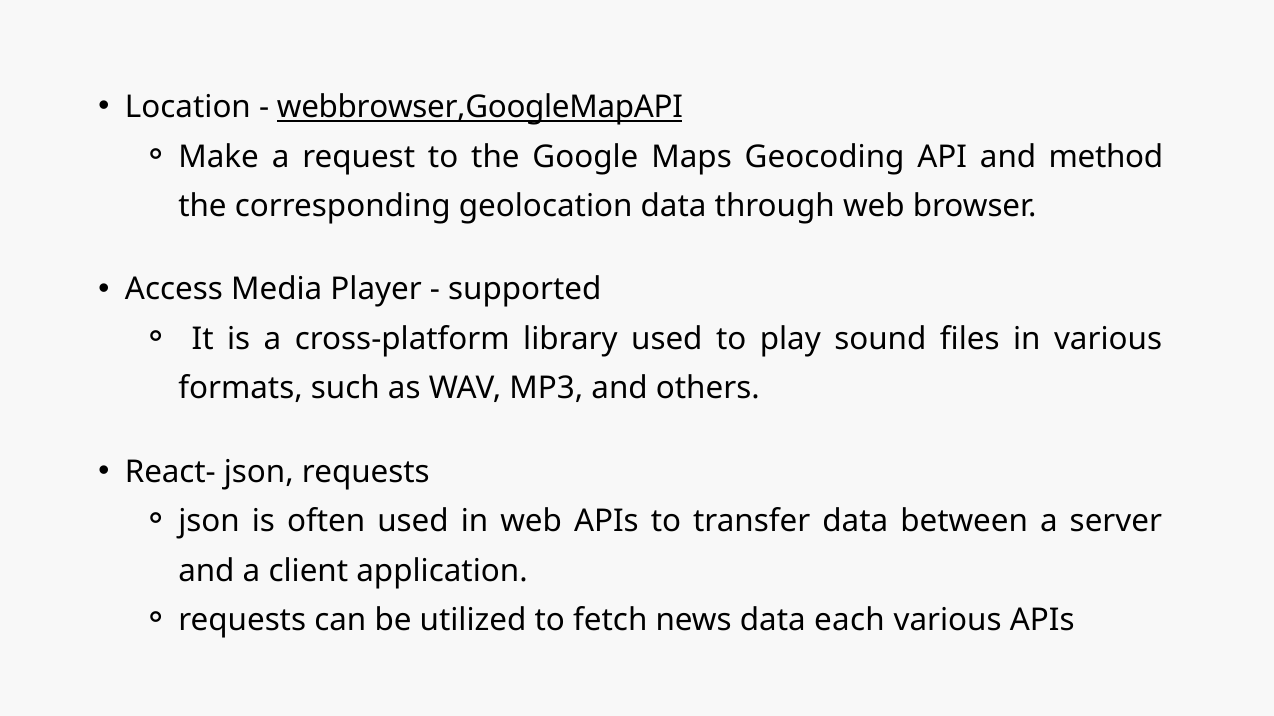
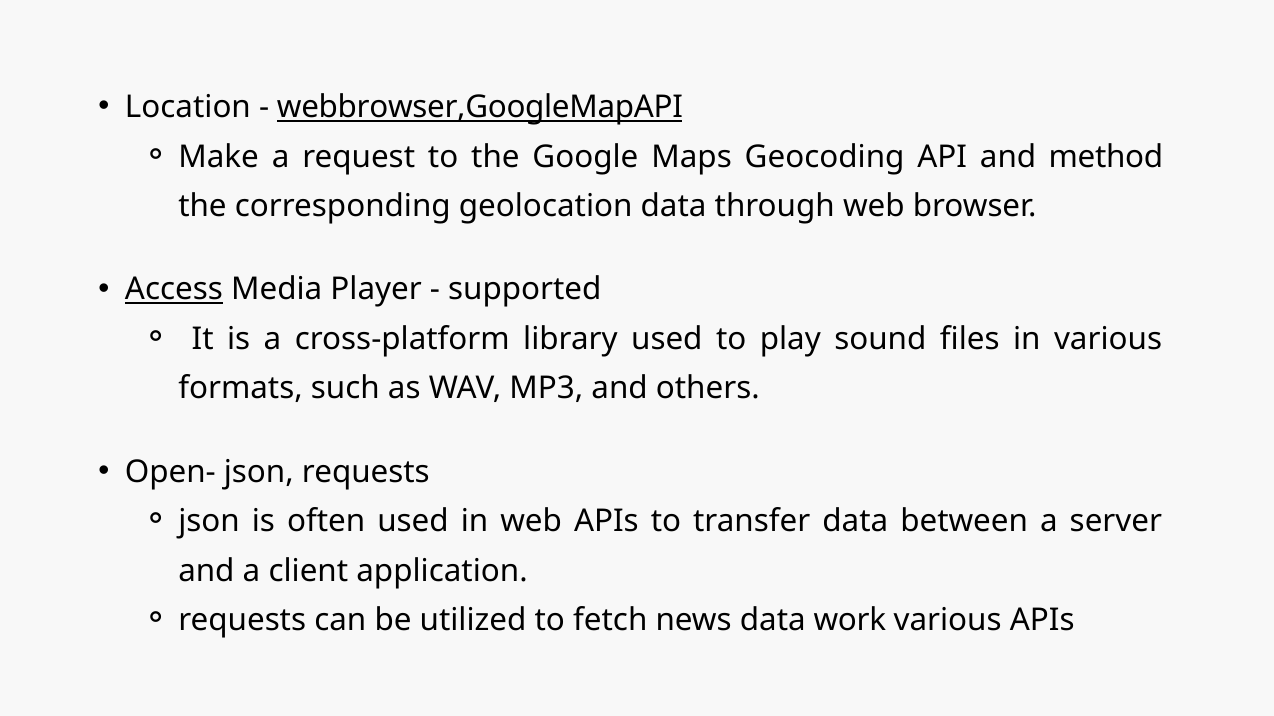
Access underline: none -> present
React-: React- -> Open-
each: each -> work
